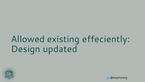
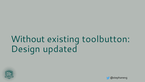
Allowed: Allowed -> Without
effeciently: effeciently -> toolbutton
